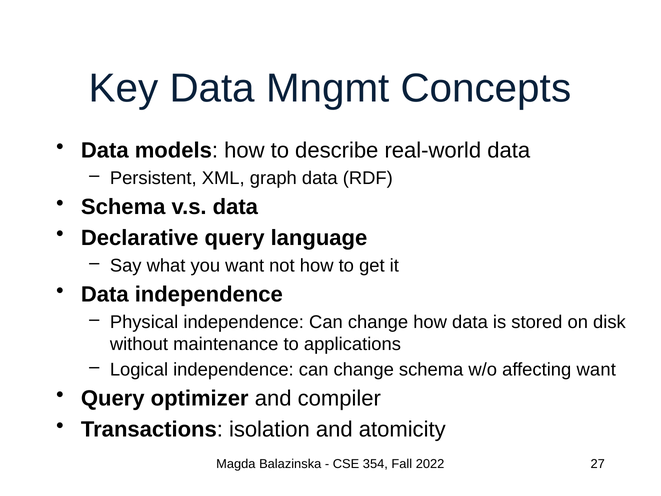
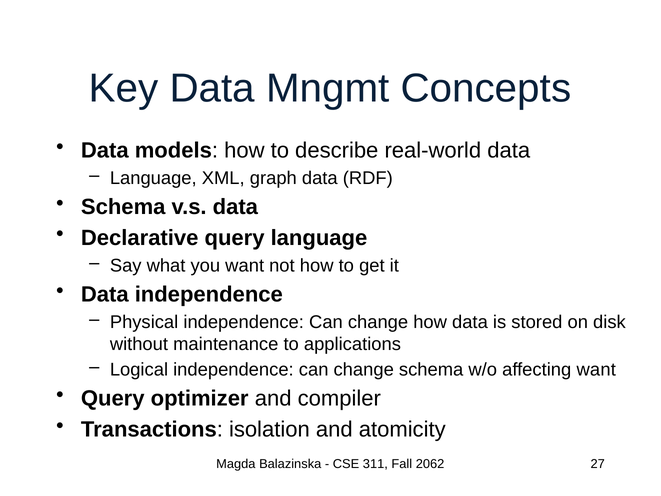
Persistent at (153, 178): Persistent -> Language
354: 354 -> 311
2022: 2022 -> 2062
